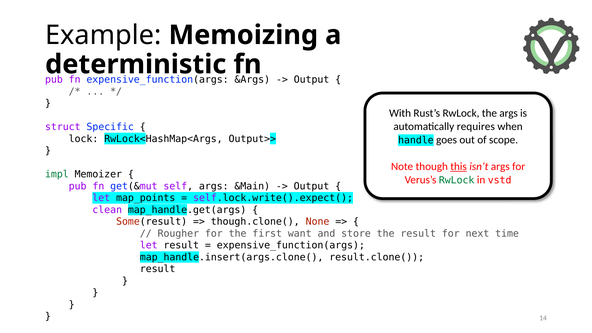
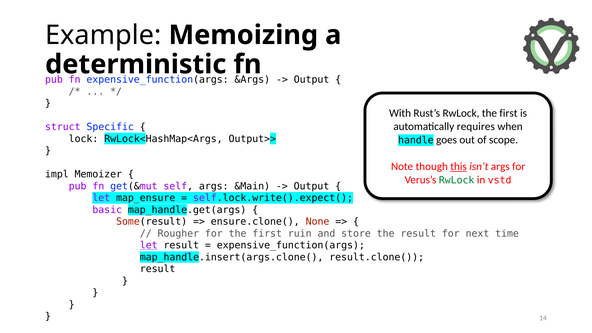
RwLock the args: args -> first
impl colour: green -> black
map_points: map_points -> map_ensure
clean: clean -> basic
though.clone(: though.clone( -> ensure.clone(
want: want -> ruin
let at (149, 245) underline: none -> present
